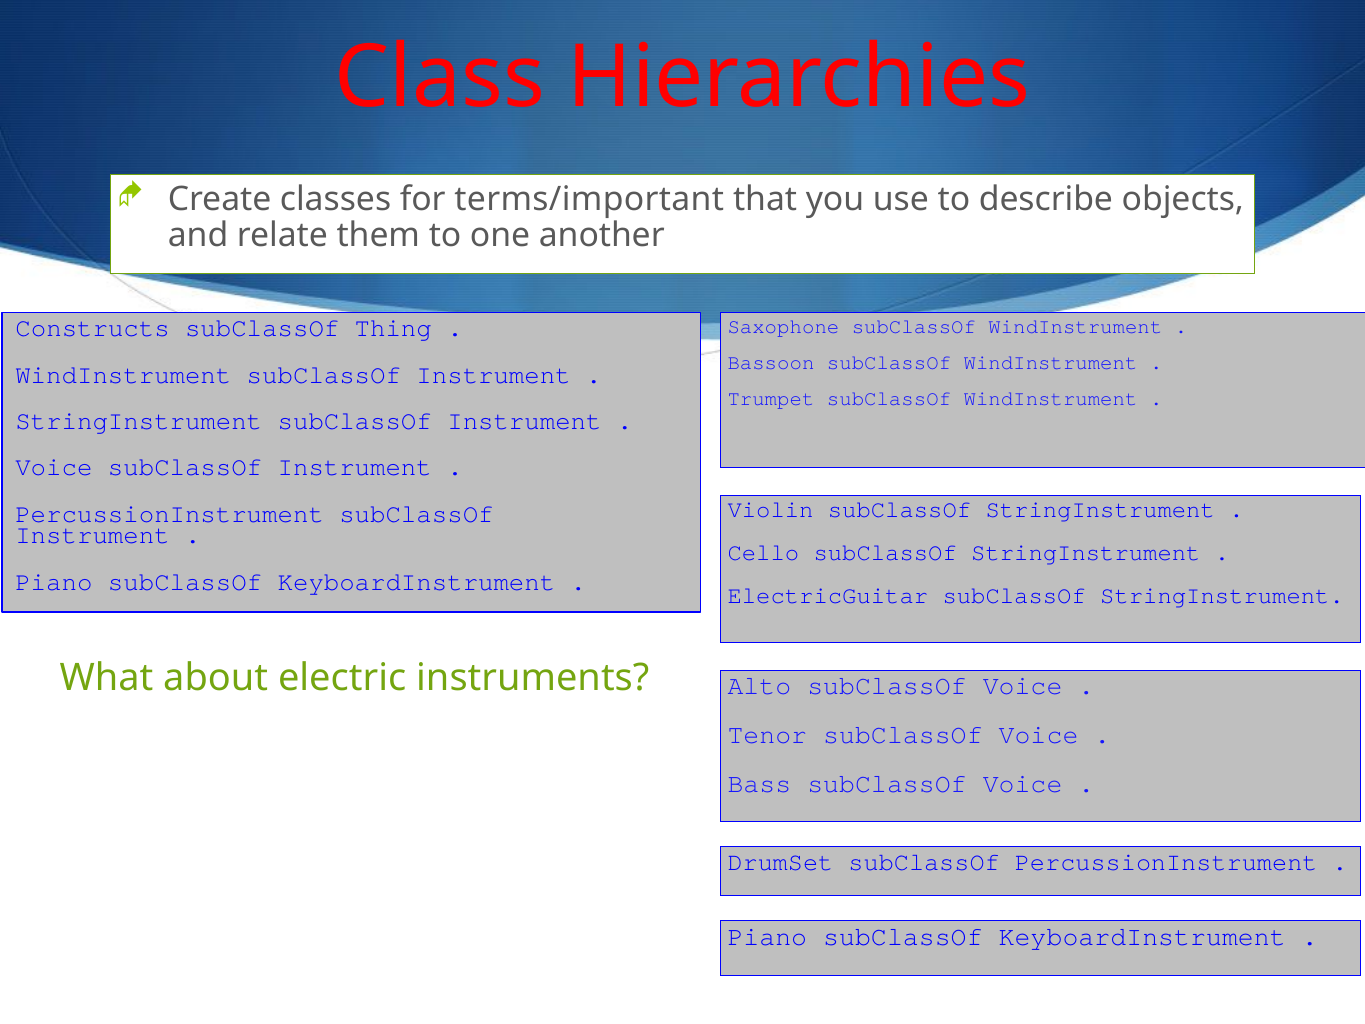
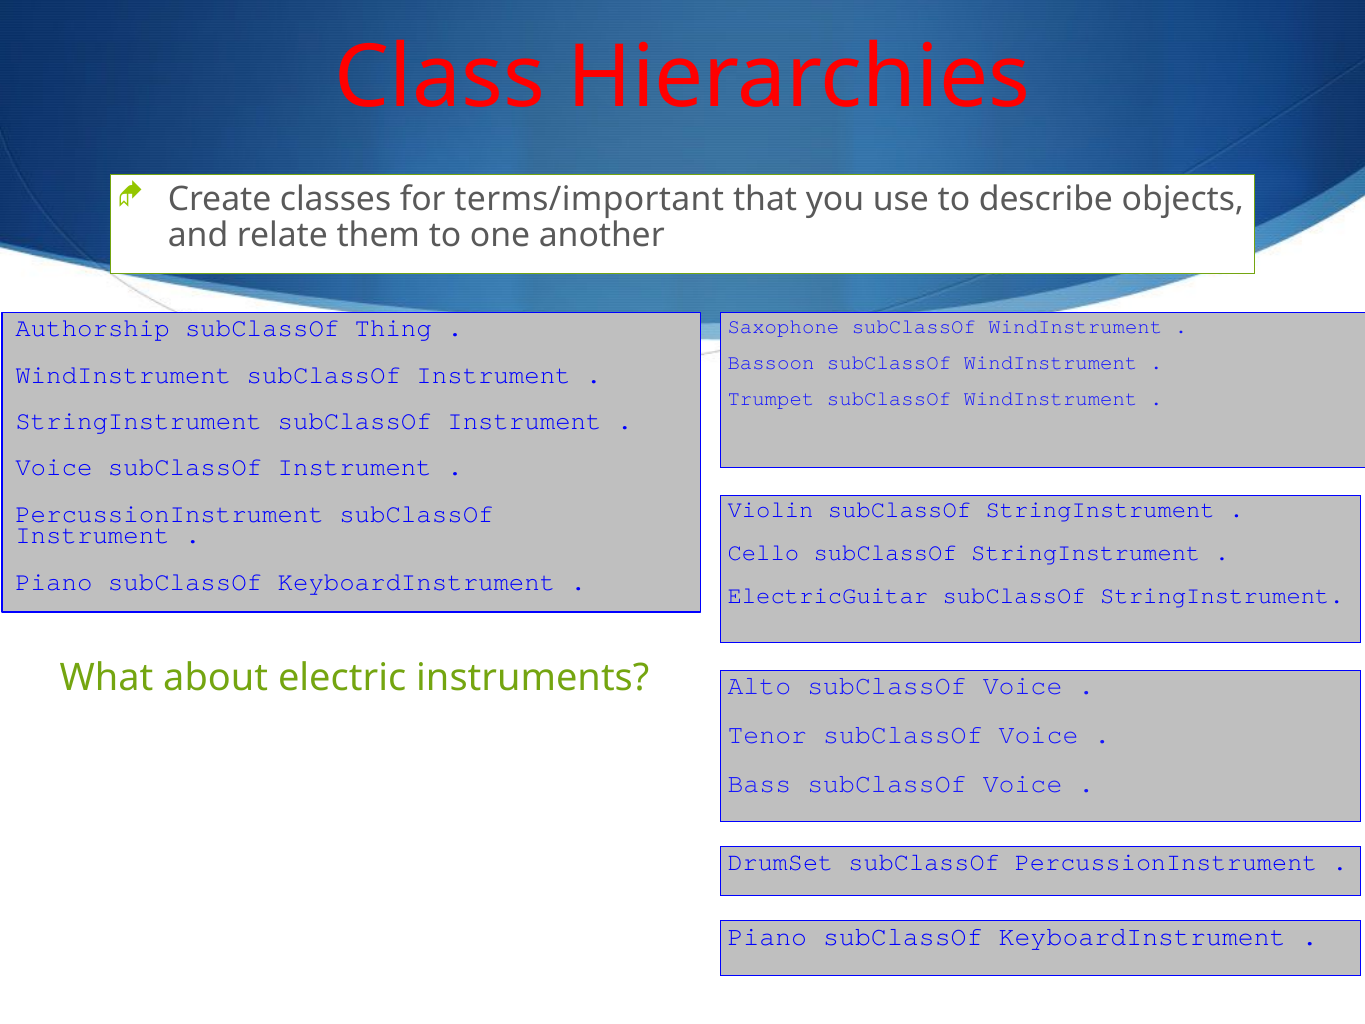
Constructs: Constructs -> Authorship
